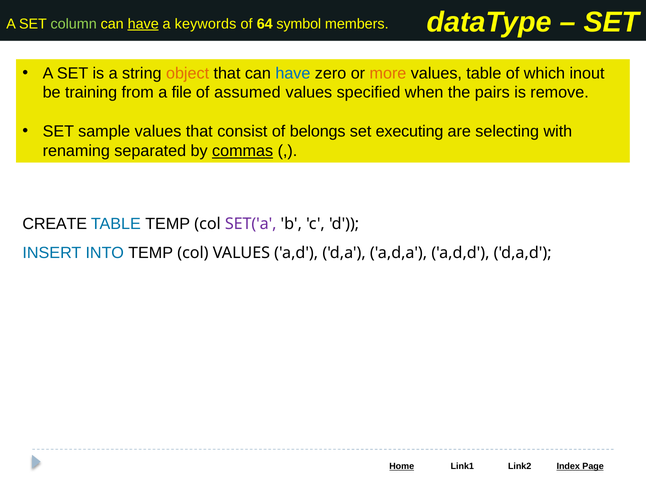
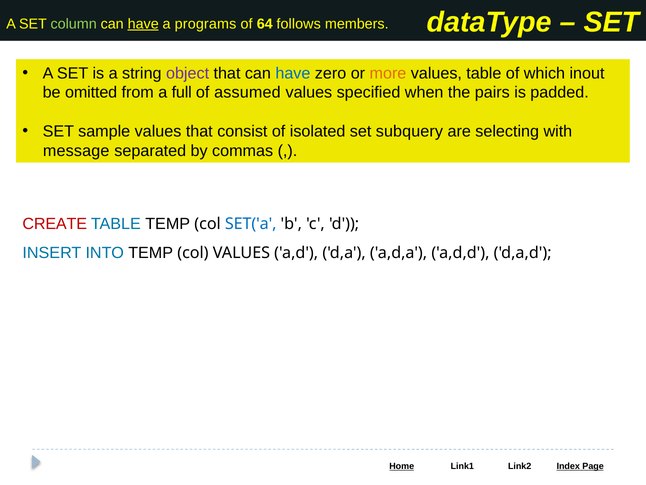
keywords: keywords -> programs
symbol: symbol -> follows
object colour: orange -> purple
training: training -> omitted
file: file -> full
remove: remove -> padded
belongs: belongs -> isolated
executing: executing -> subquery
renaming: renaming -> message
commas underline: present -> none
CREATE colour: black -> red
SET('a colour: purple -> blue
